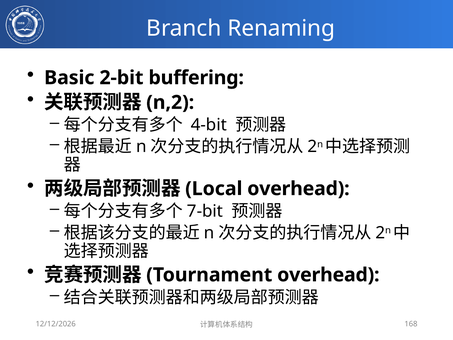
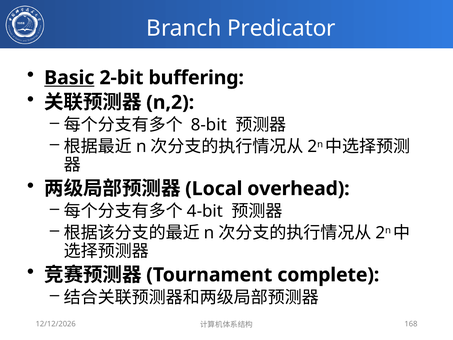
Renaming: Renaming -> Predicator
Basic underline: none -> present
4-bit: 4-bit -> 8-bit
7-bit: 7-bit -> 4-bit
overhead at (328, 275): overhead -> complete
